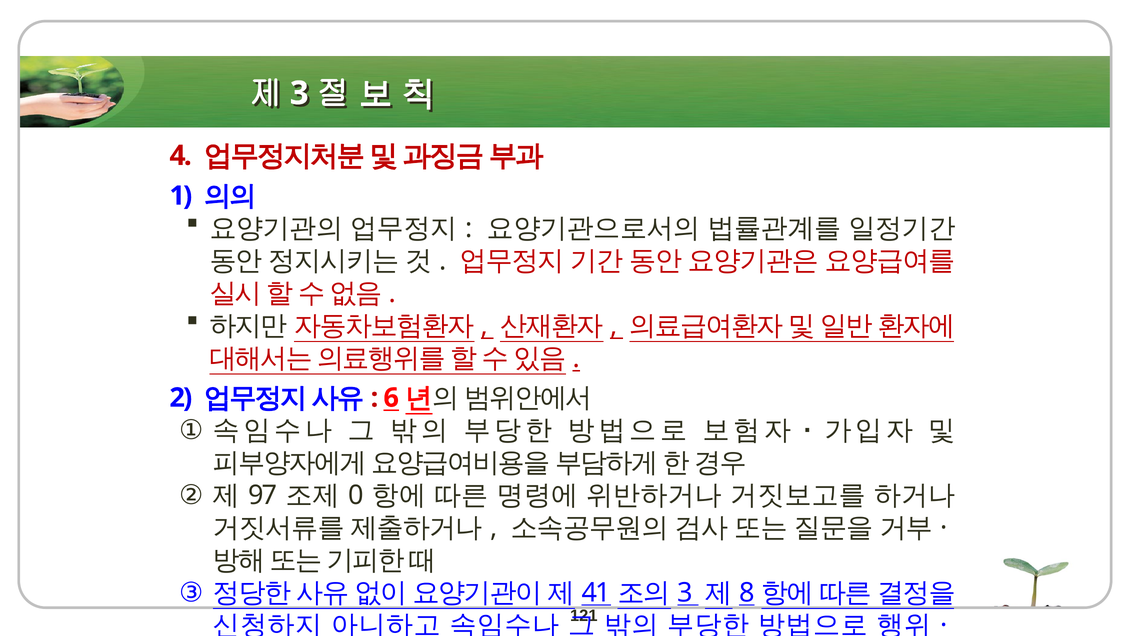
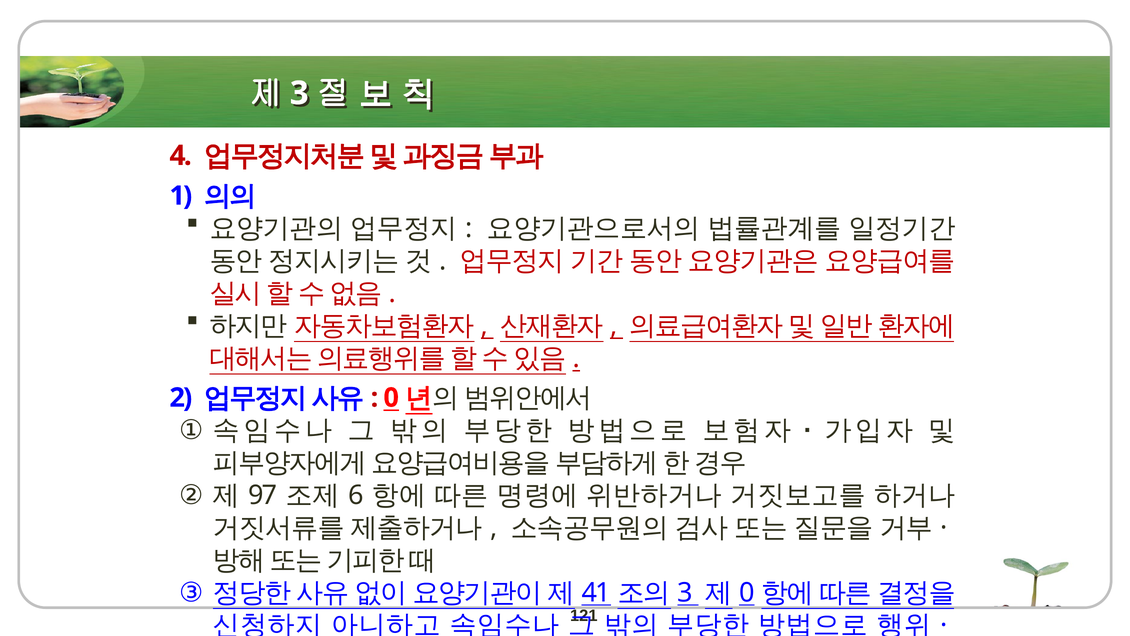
6 at (391, 398): 6 -> 0
0: 0 -> 6
8 at (747, 592): 8 -> 0
